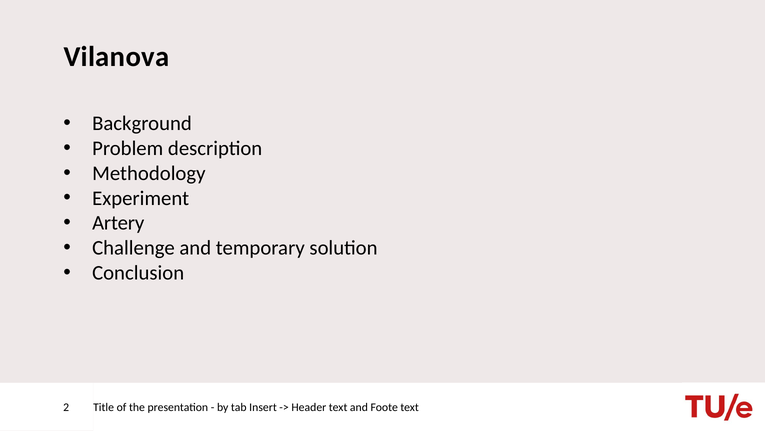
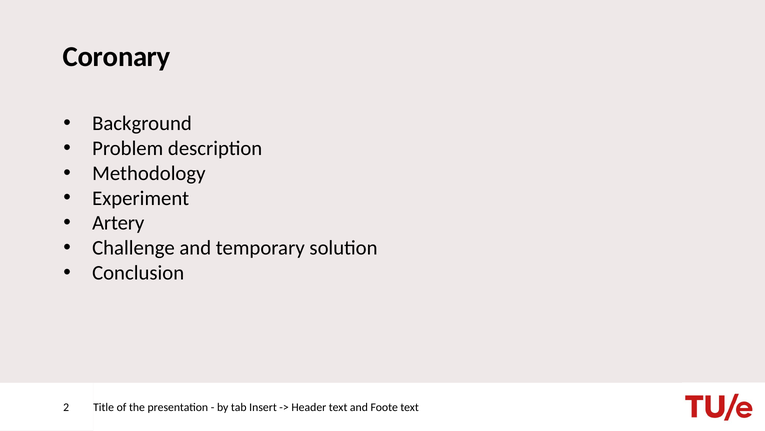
Vilanova: Vilanova -> Coronary
